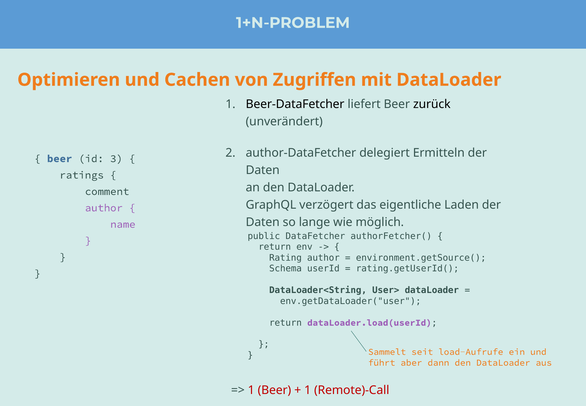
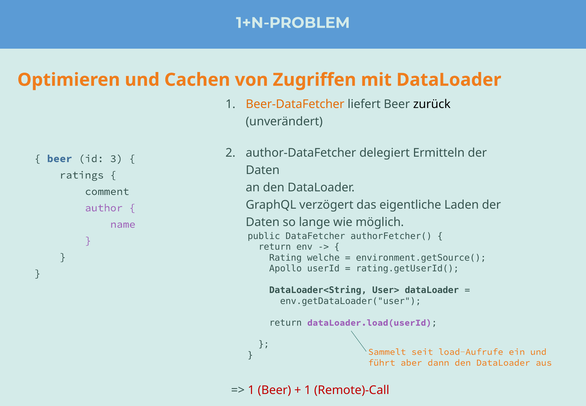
Beer-DataFetcher colour: black -> orange
Rating author: author -> welche
Schema: Schema -> Apollo
